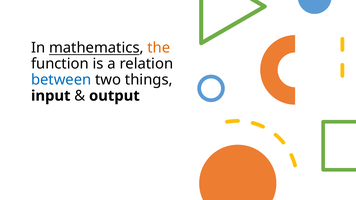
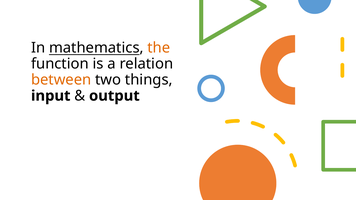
between colour: blue -> orange
